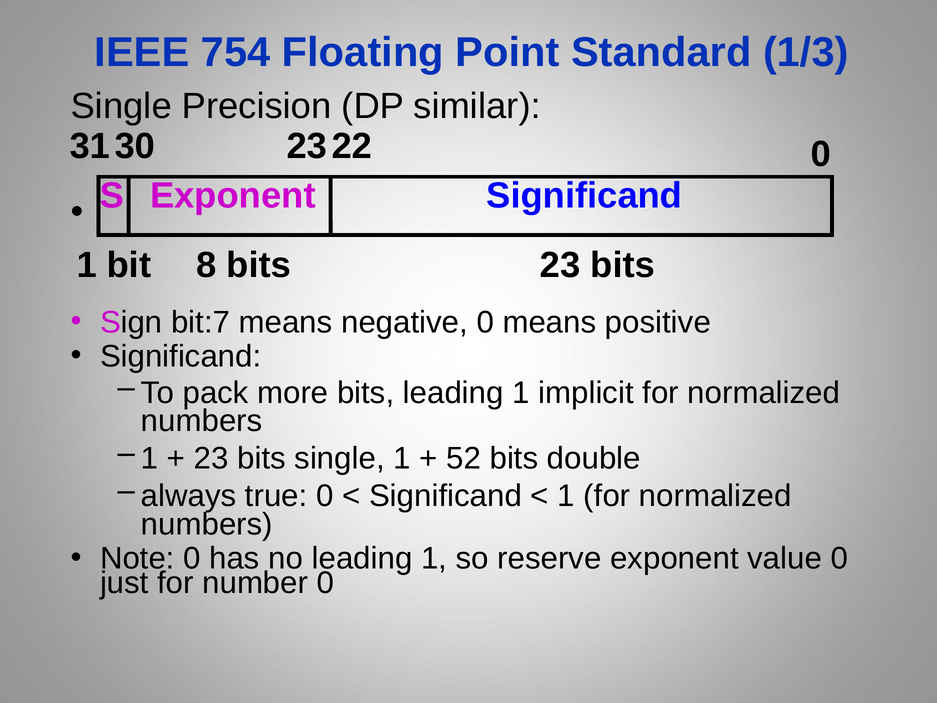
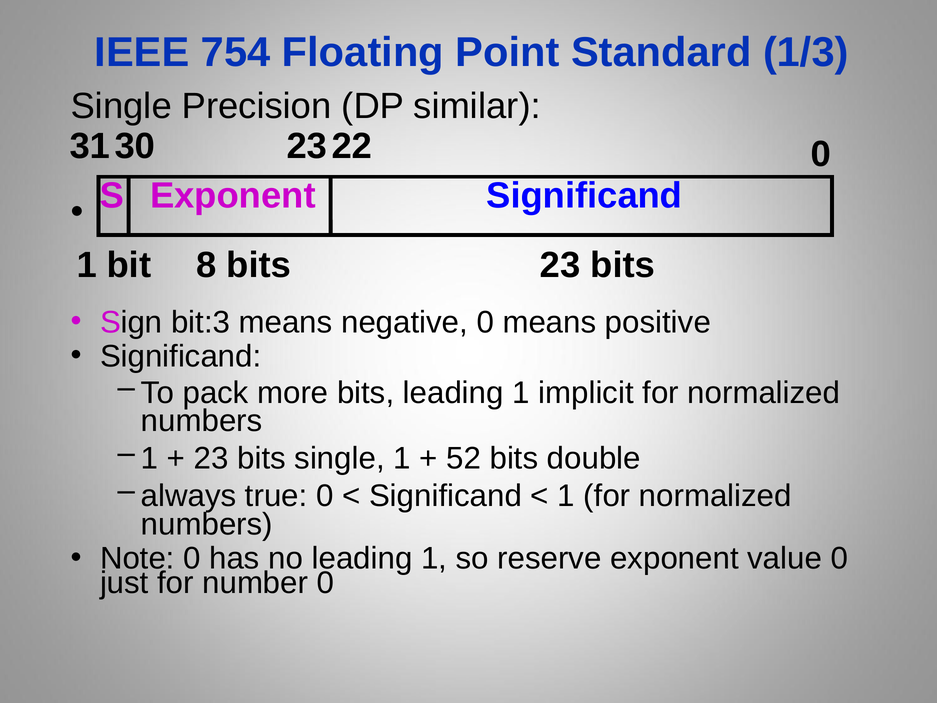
bit:7: bit:7 -> bit:3
